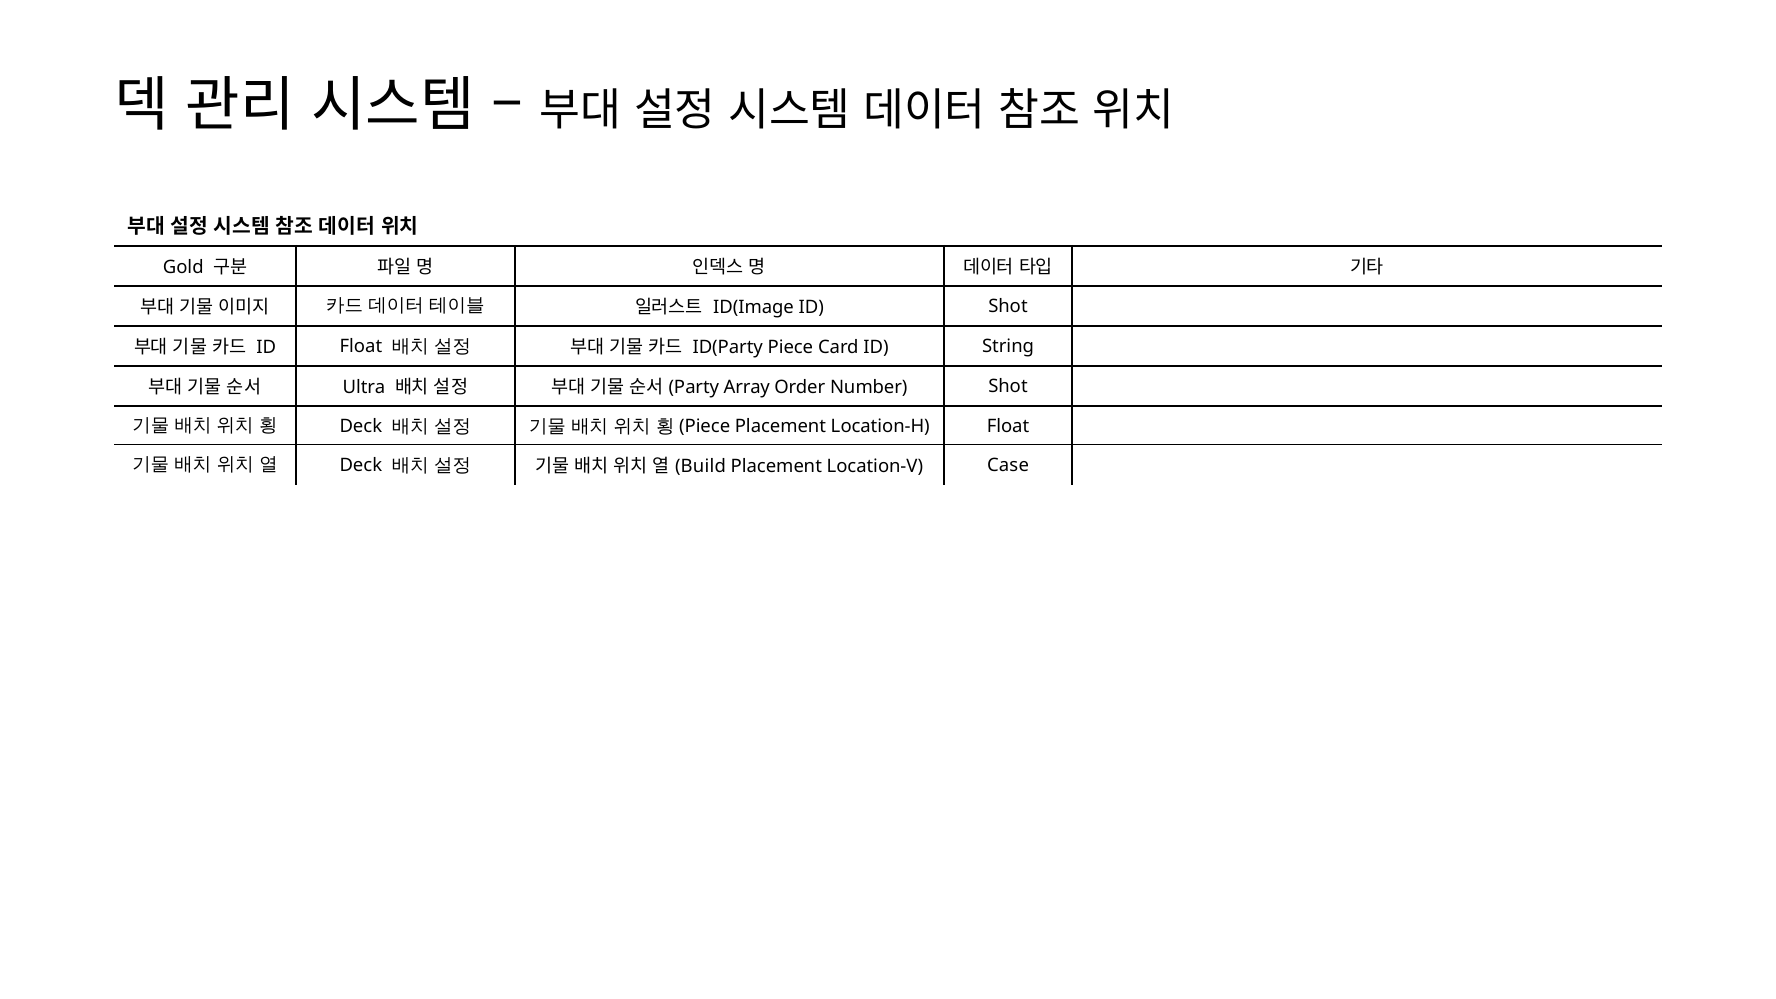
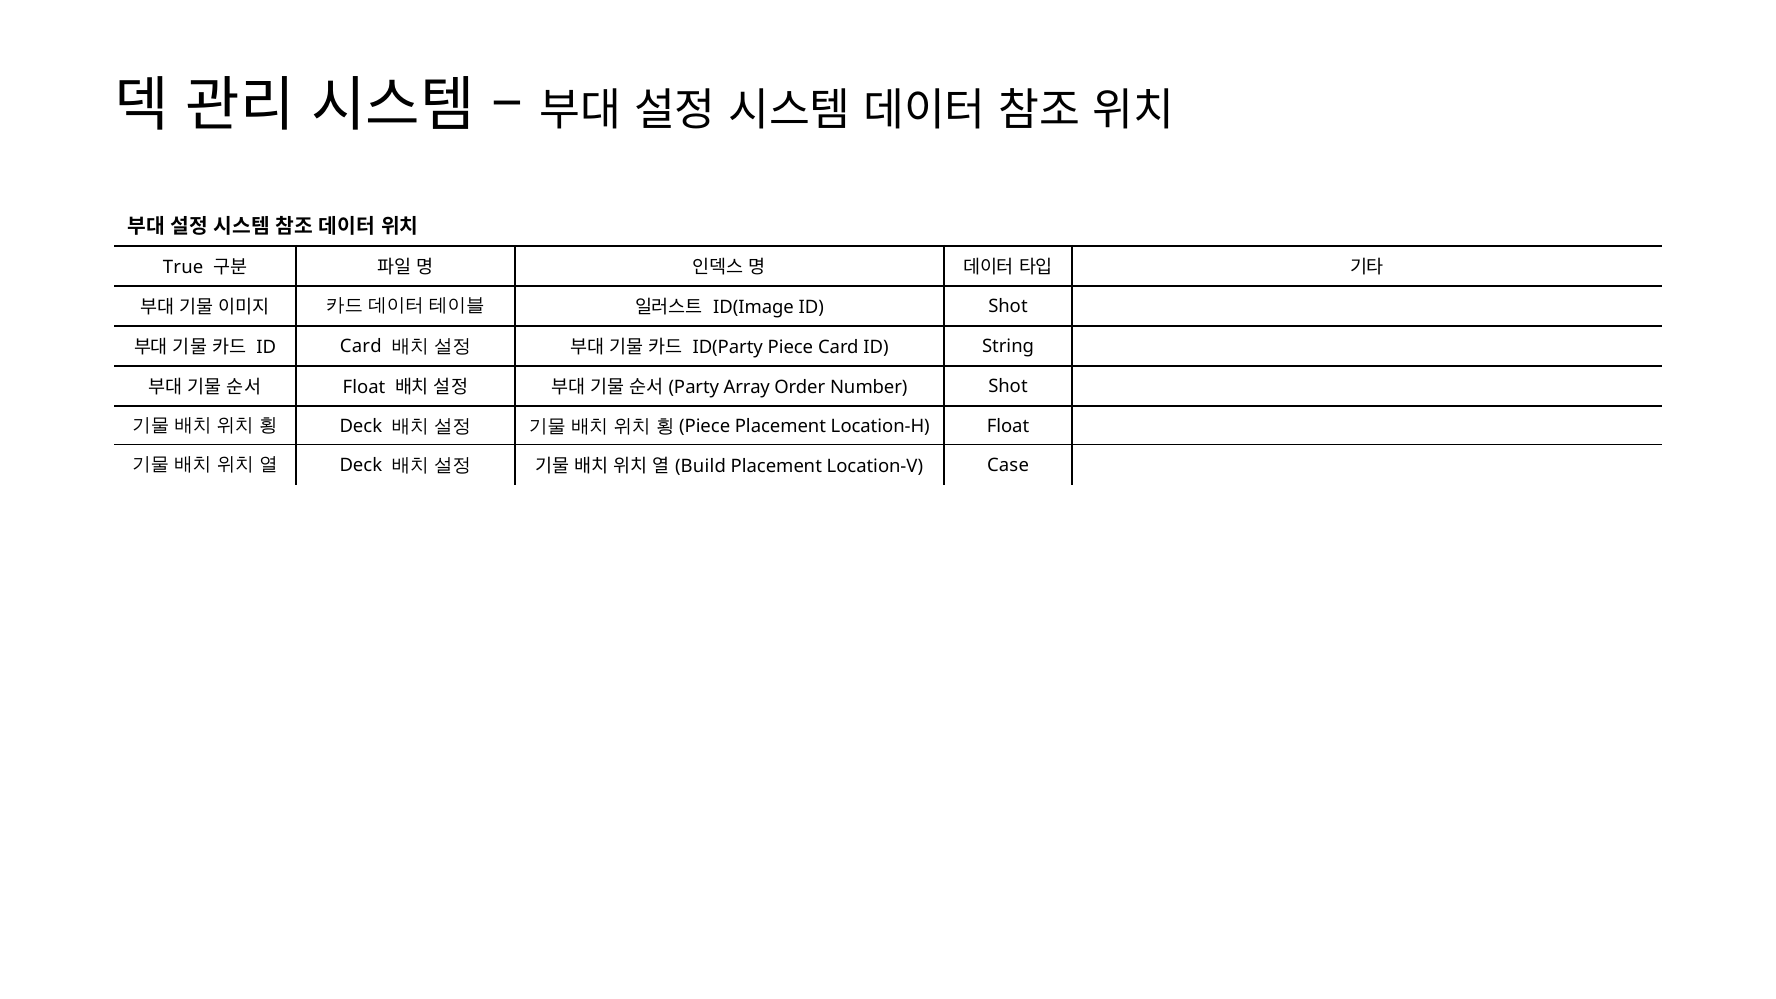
Gold: Gold -> True
ID Float: Float -> Card
Ultra at (364, 388): Ultra -> Float
